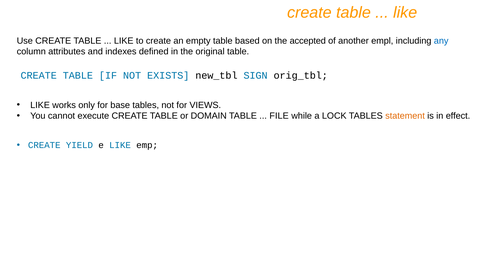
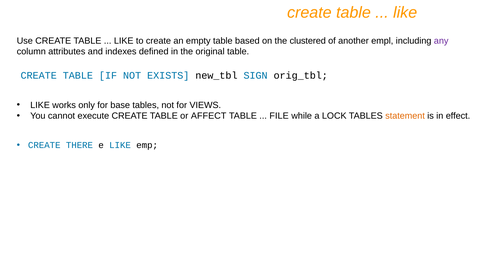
accepted: accepted -> clustered
any colour: blue -> purple
DOMAIN: DOMAIN -> AFFECT
YIELD: YIELD -> THERE
